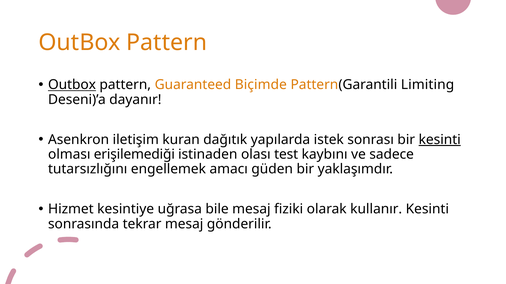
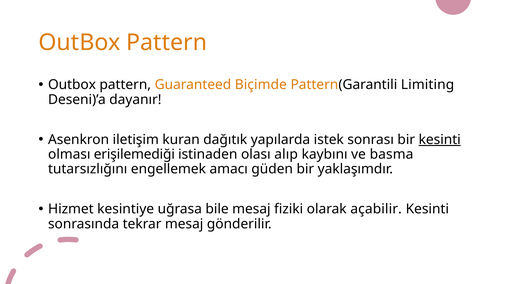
Outbox at (72, 85) underline: present -> none
test: test -> alıp
sadece: sadece -> basma
kullanır: kullanır -> açabilir
